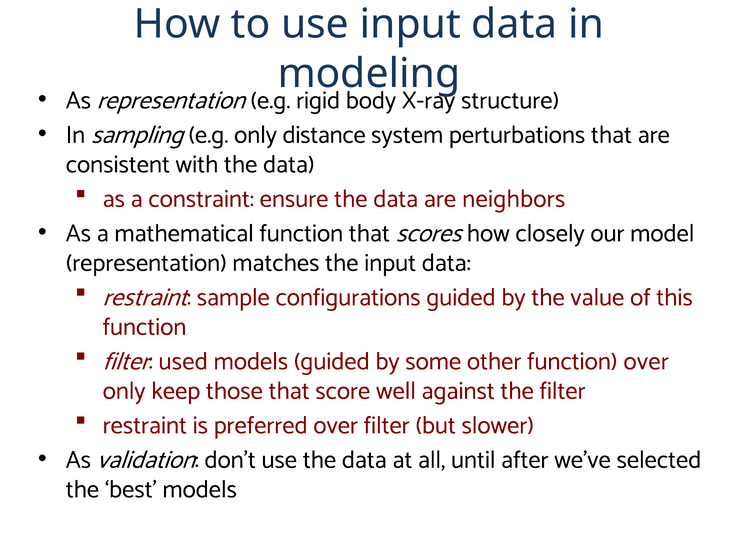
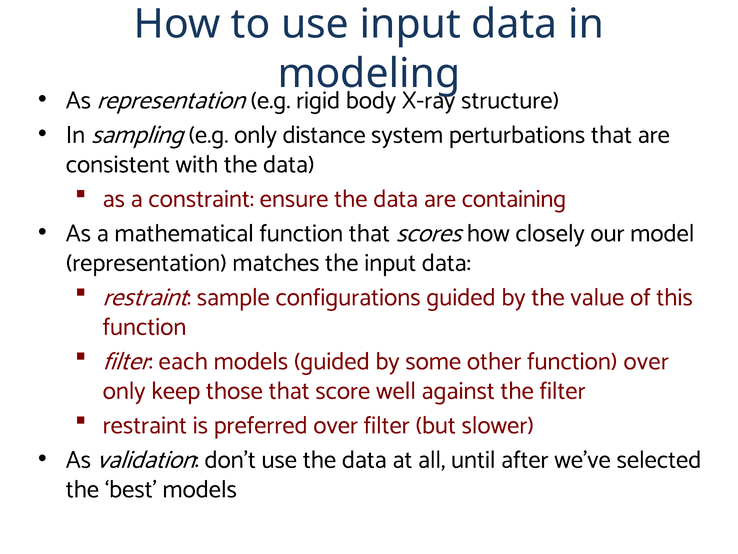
neighbors: neighbors -> containing
used: used -> each
